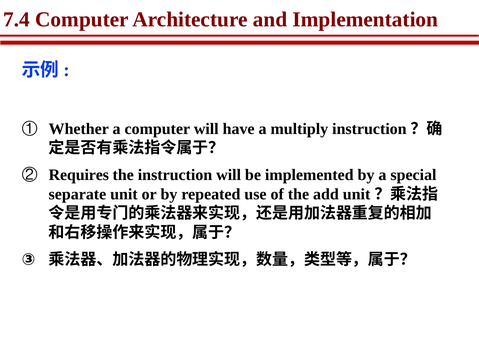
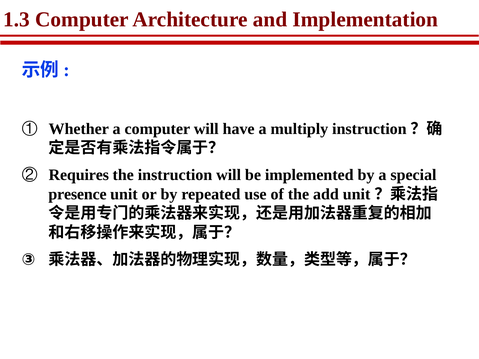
7.4: 7.4 -> 1.3
separate: separate -> presence
